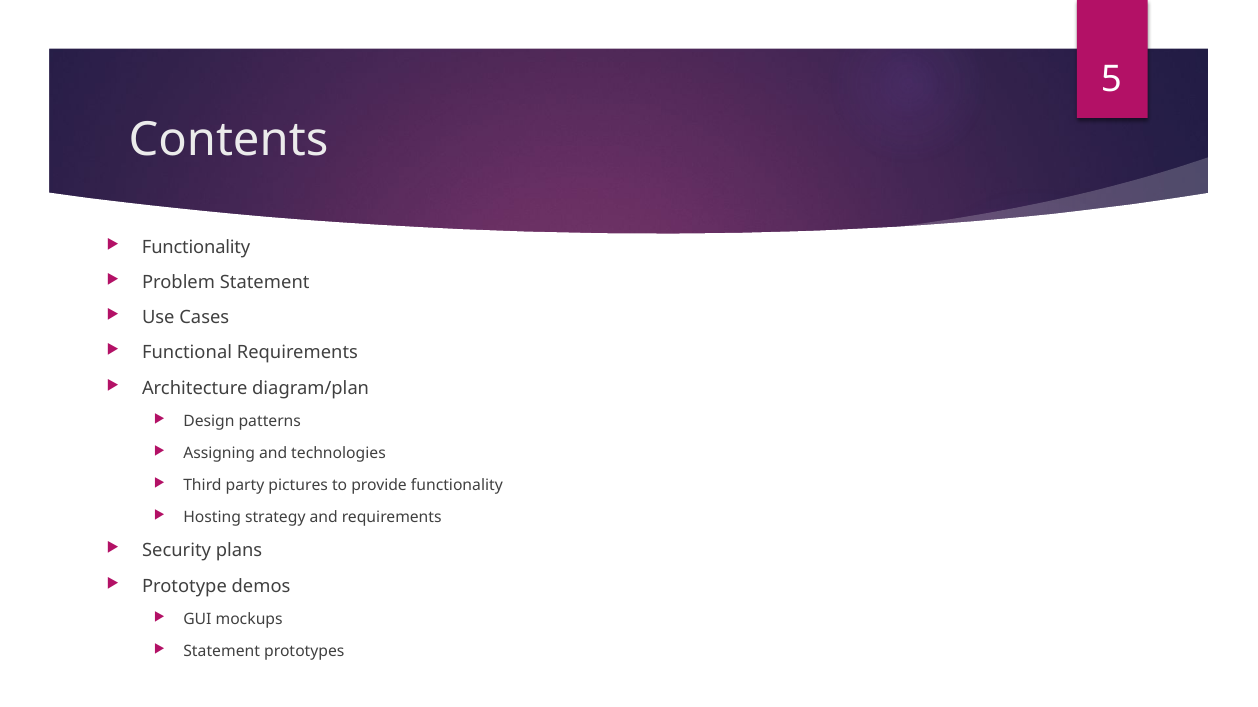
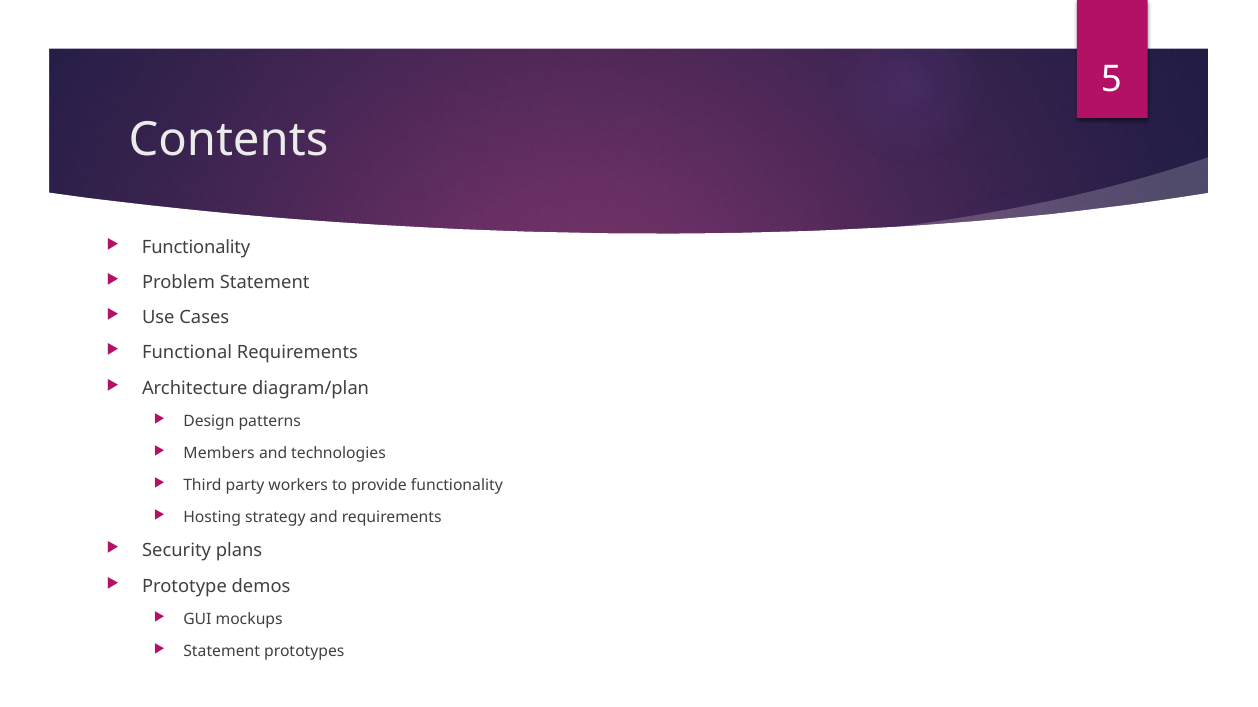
Assigning: Assigning -> Members
pictures: pictures -> workers
